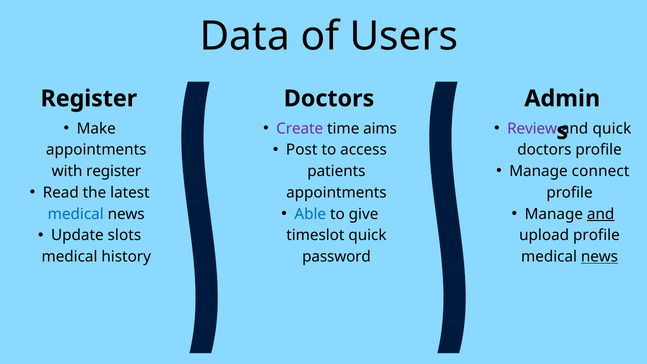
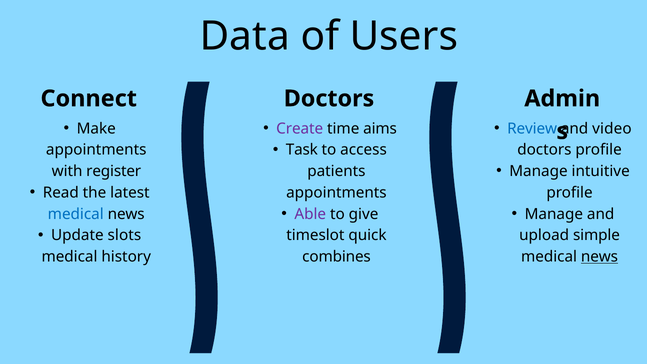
Register at (89, 99): Register -> Connect
Review colour: purple -> blue
and quick: quick -> video
Post: Post -> Task
connect: connect -> intuitive
Able colour: blue -> purple
and at (601, 214) underline: present -> none
upload profile: profile -> simple
password: password -> combines
